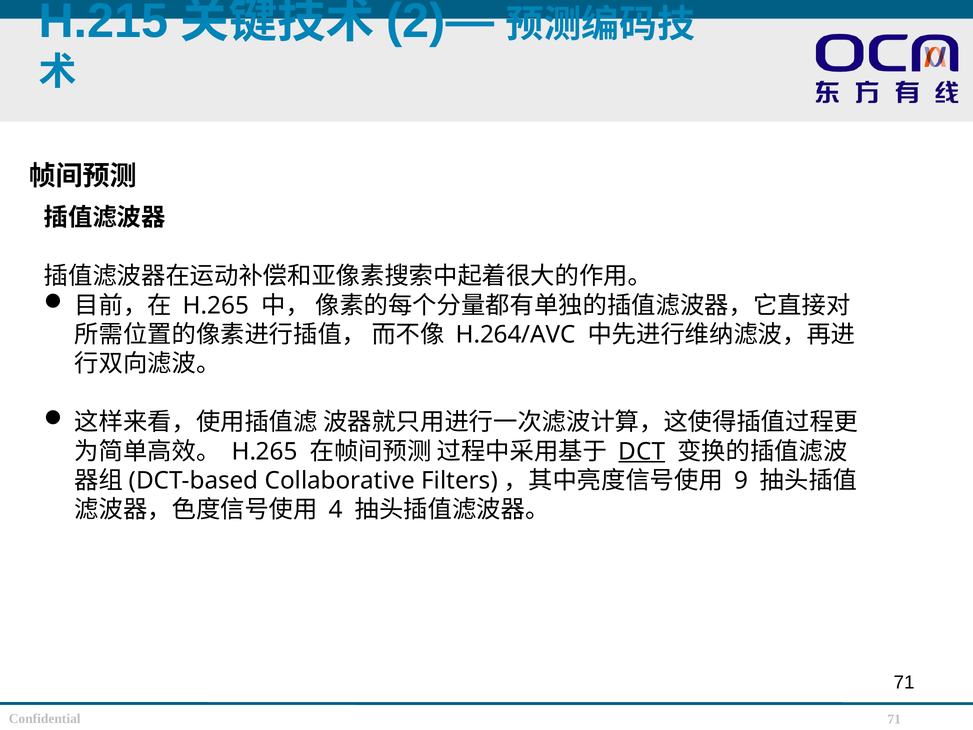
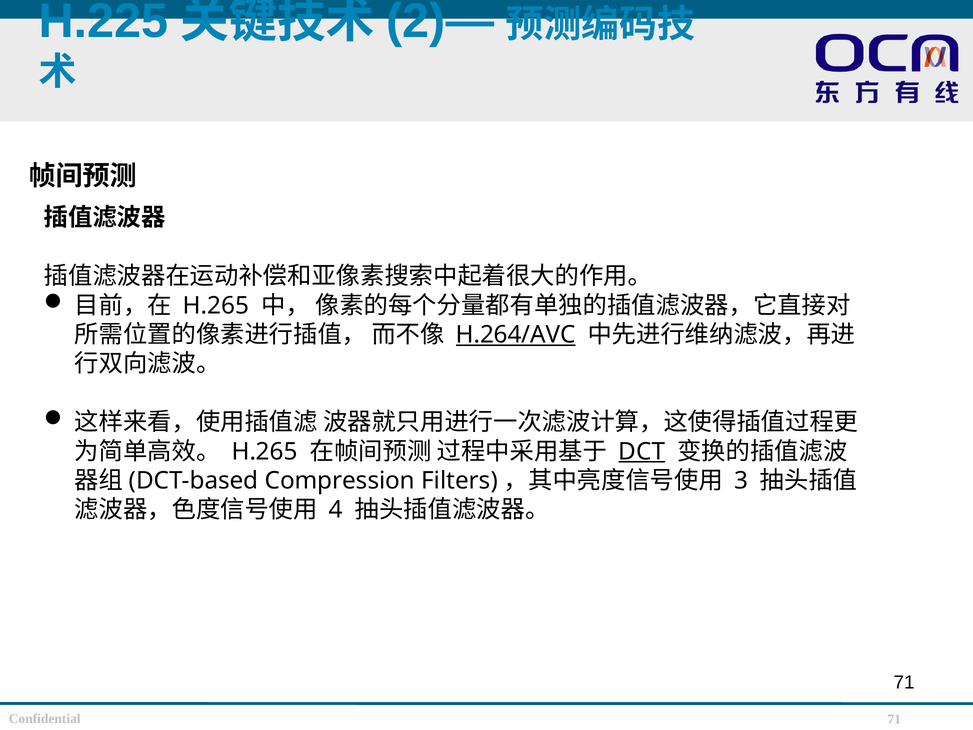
H.215: H.215 -> H.225
H.264/AVC underline: none -> present
Collaborative: Collaborative -> Compression
9: 9 -> 3
